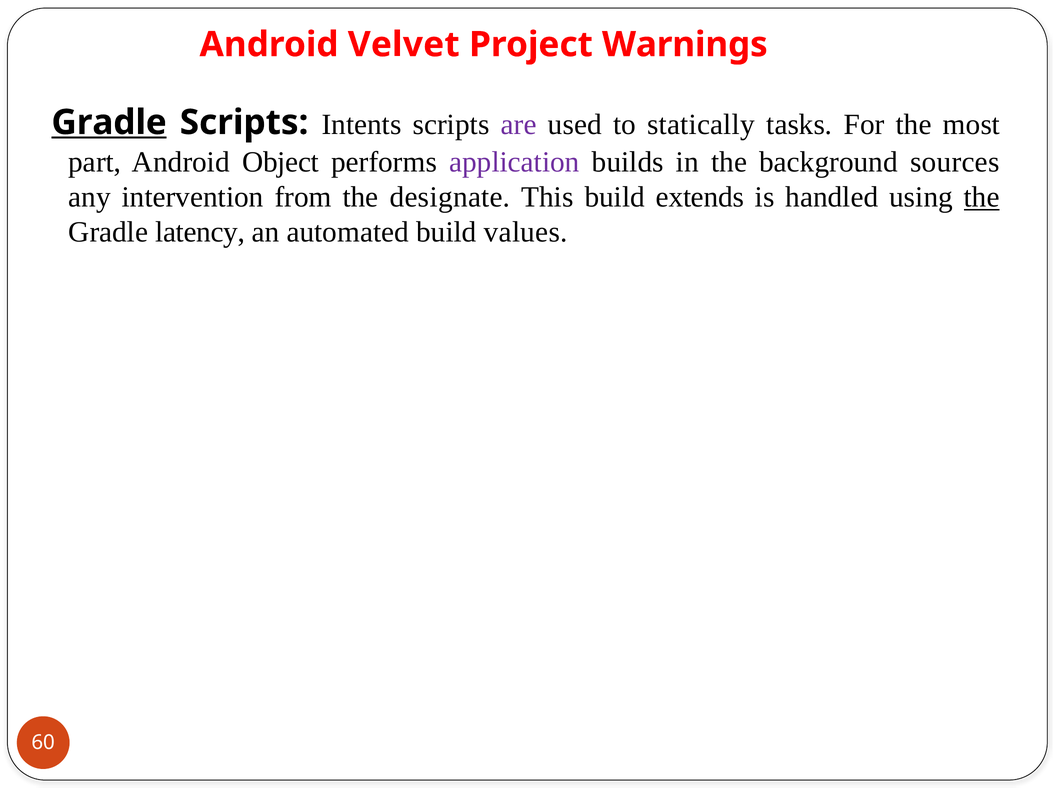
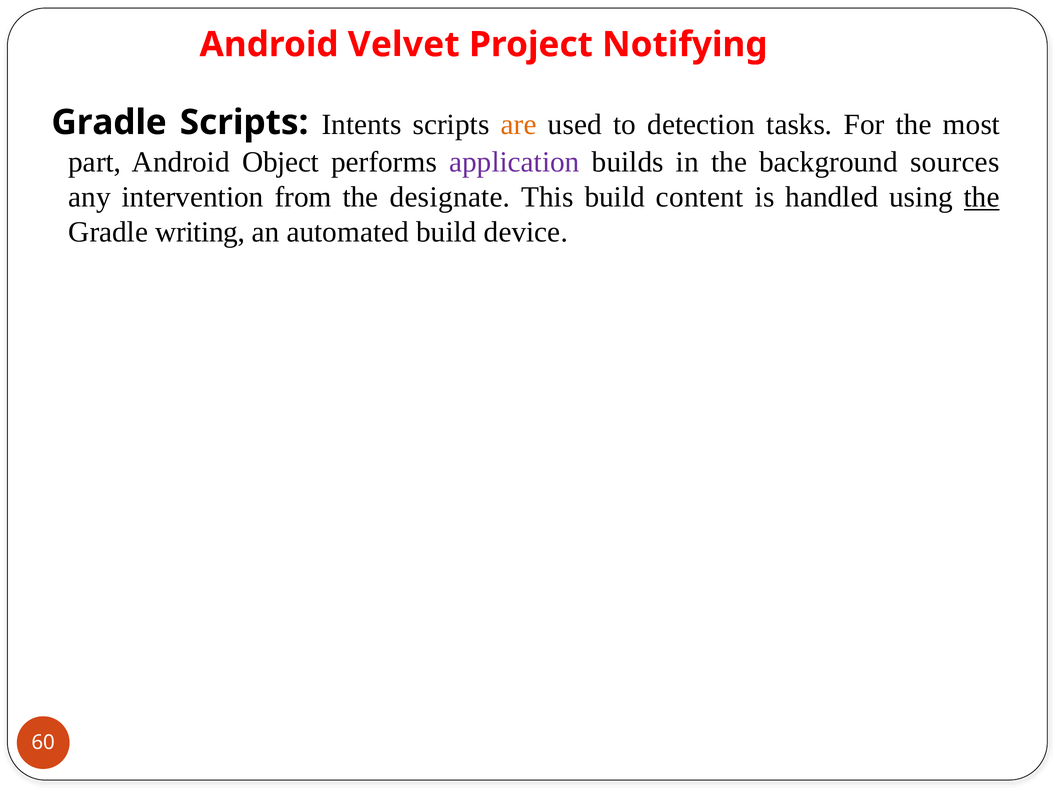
Warnings: Warnings -> Notifying
Gradle at (109, 122) underline: present -> none
are colour: purple -> orange
statically: statically -> detection
extends: extends -> content
latency: latency -> writing
values: values -> device
